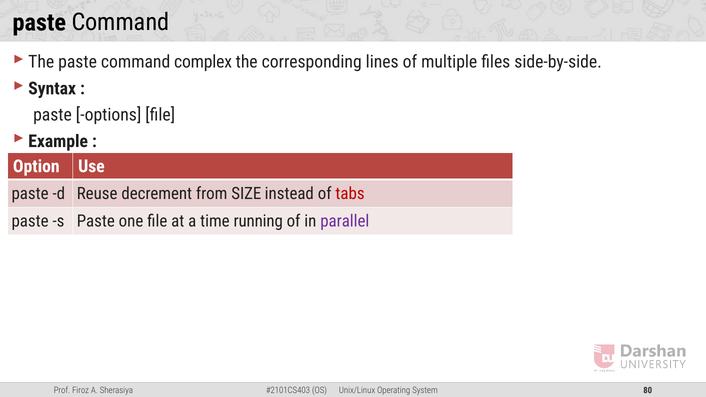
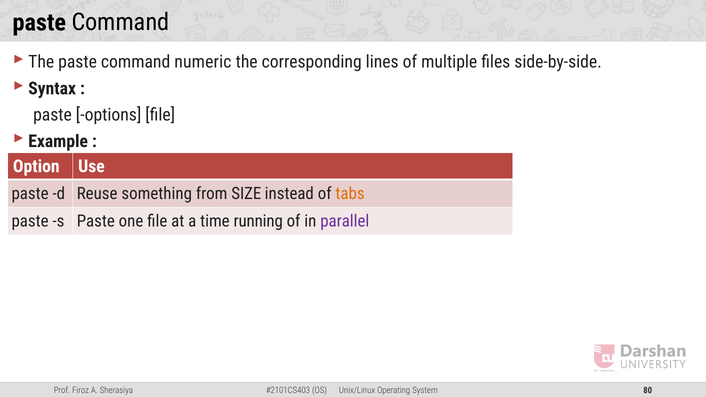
complex: complex -> numeric
decrement: decrement -> something
tabs colour: red -> orange
